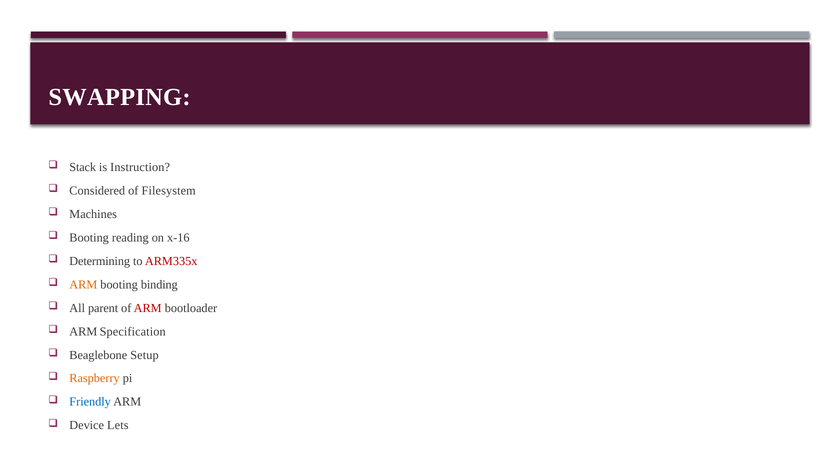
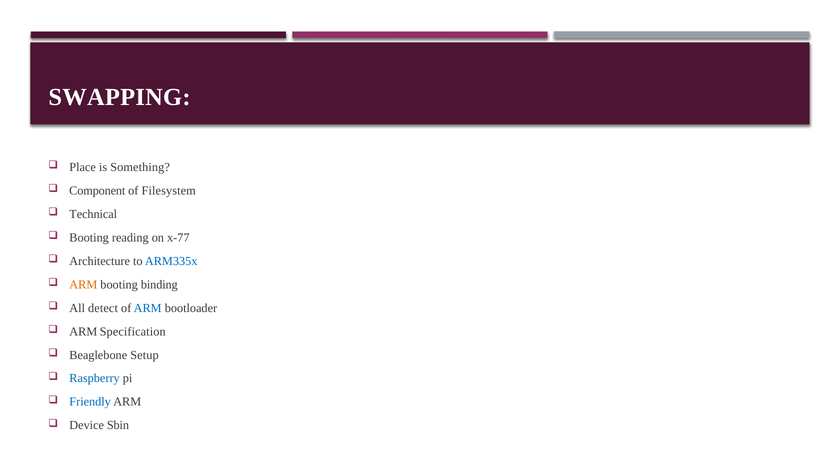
Stack: Stack -> Place
Instruction: Instruction -> Something
Considered: Considered -> Component
Machines: Machines -> Technical
x-16: x-16 -> x-77
Determining: Determining -> Architecture
ARM335x colour: red -> blue
parent: parent -> detect
ARM at (148, 308) colour: red -> blue
Raspberry colour: orange -> blue
Lets: Lets -> Sbin
